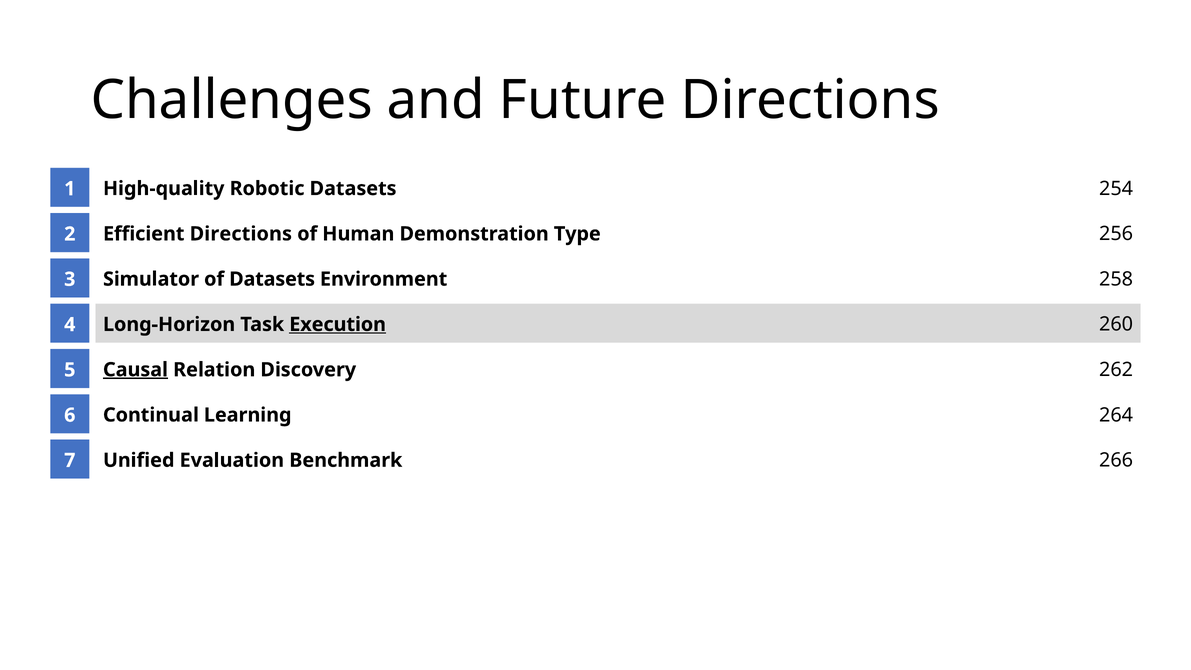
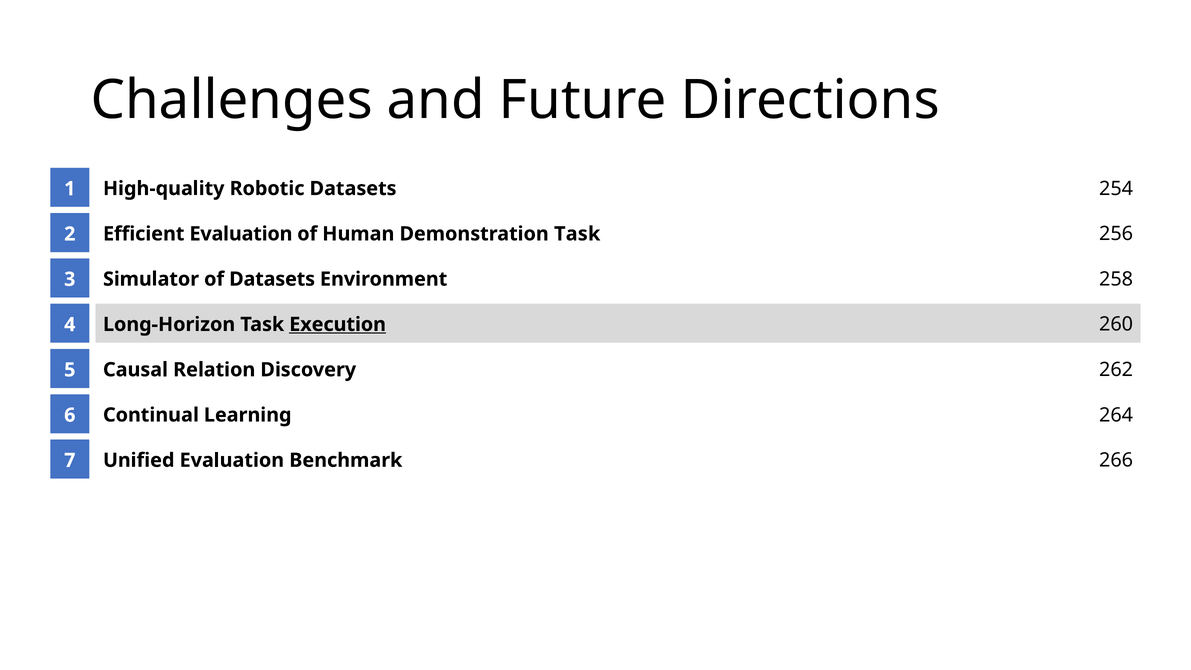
Efficient Directions: Directions -> Evaluation
Demonstration Type: Type -> Task
Causal underline: present -> none
